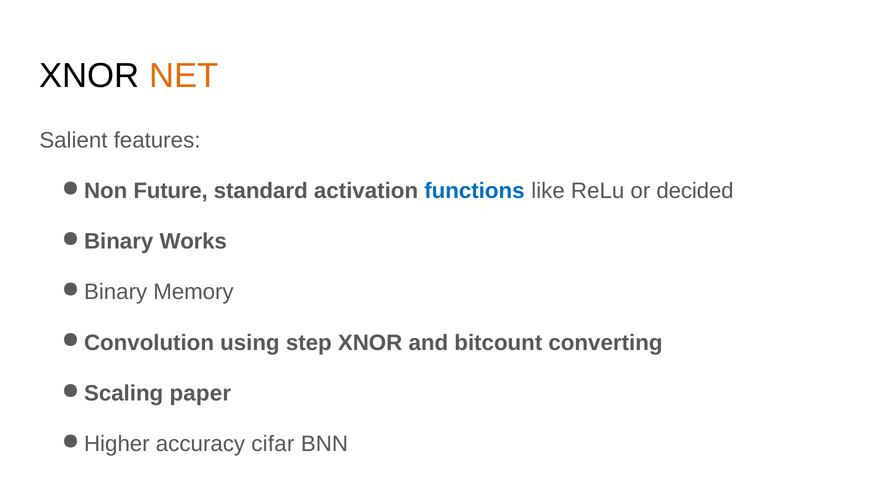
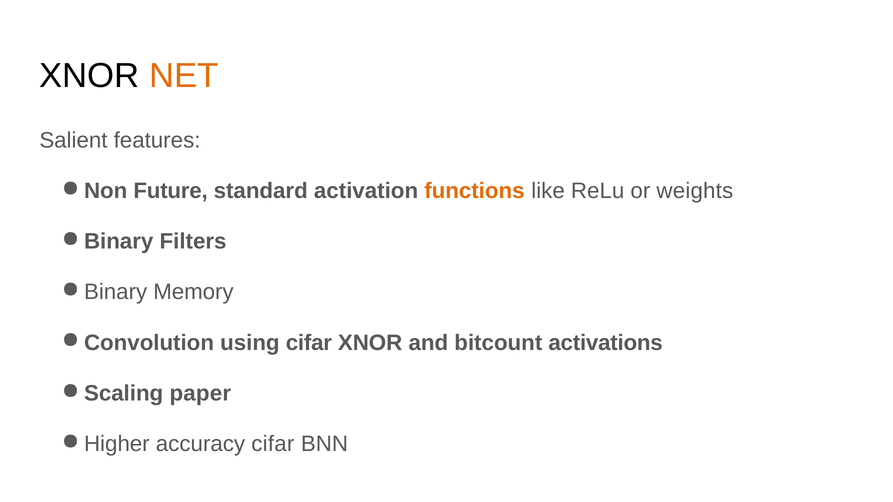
functions colour: blue -> orange
decided: decided -> weights
Works: Works -> Filters
using step: step -> cifar
converting: converting -> activations
